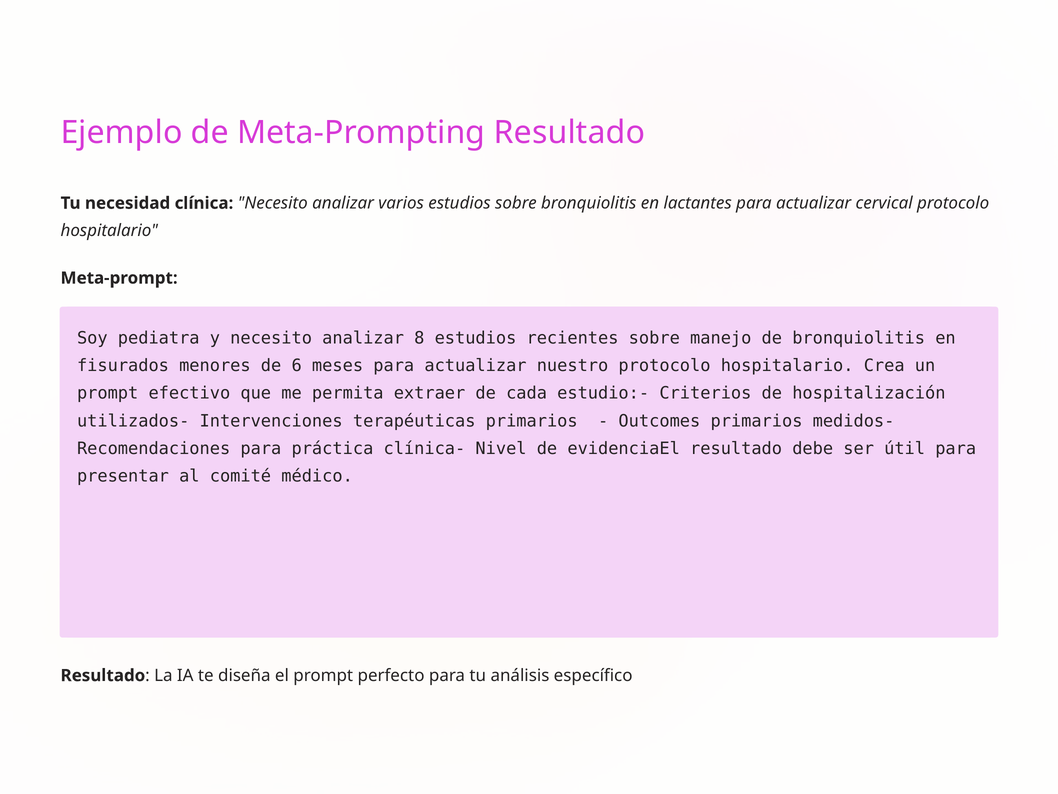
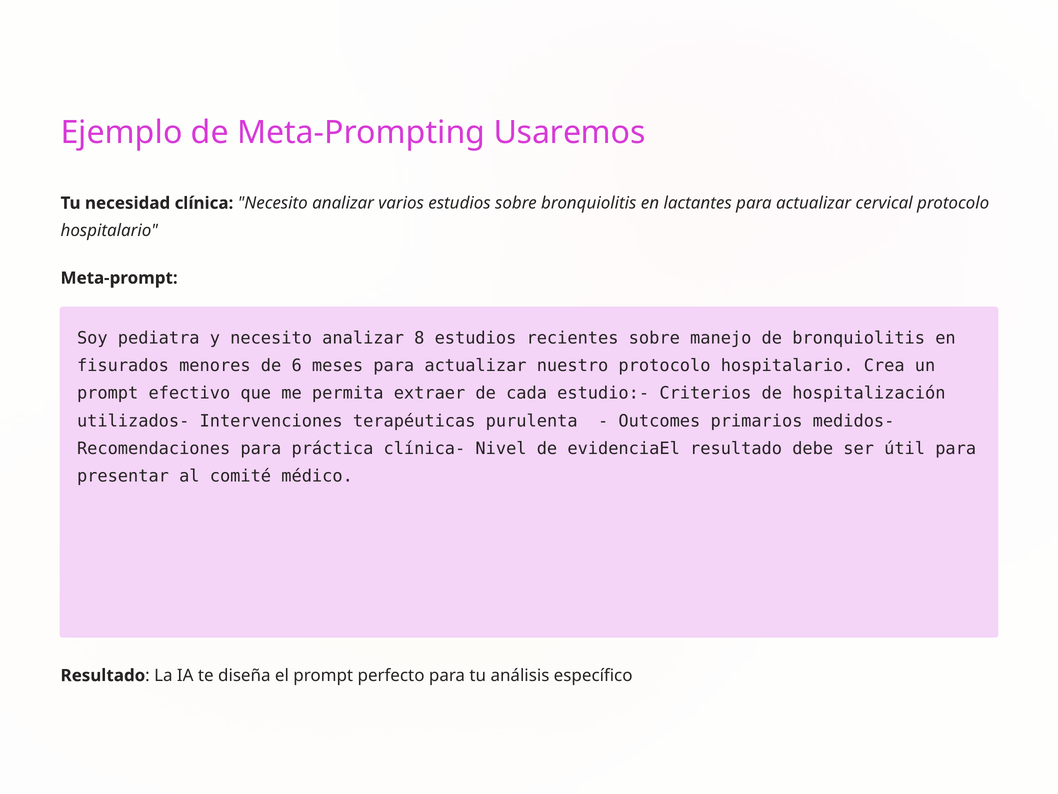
Meta-Prompting Resultado: Resultado -> Usaremos
terapéuticas primarios: primarios -> purulenta
